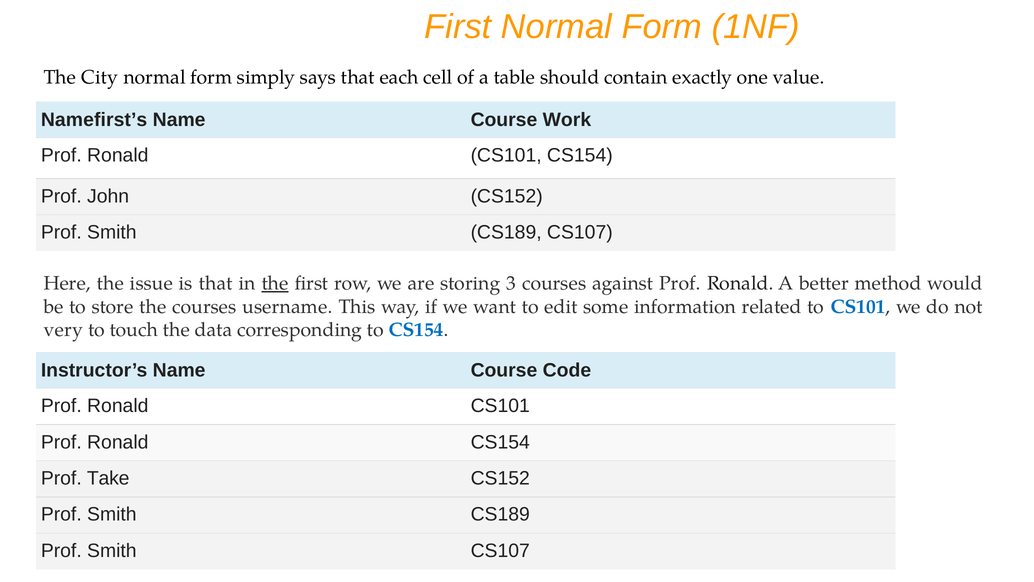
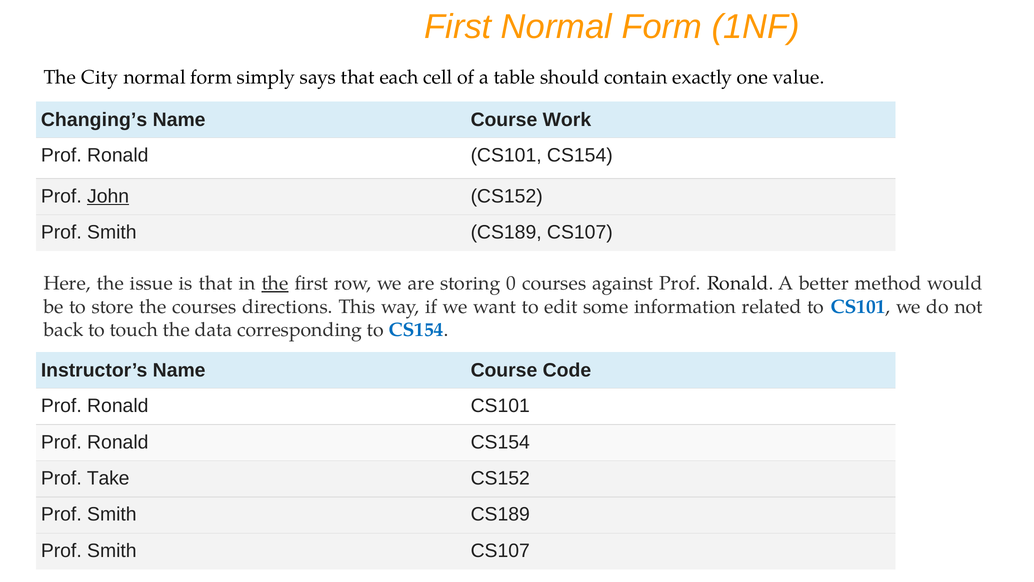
Namefirst’s: Namefirst’s -> Changing’s
John underline: none -> present
3: 3 -> 0
username: username -> directions
very: very -> back
